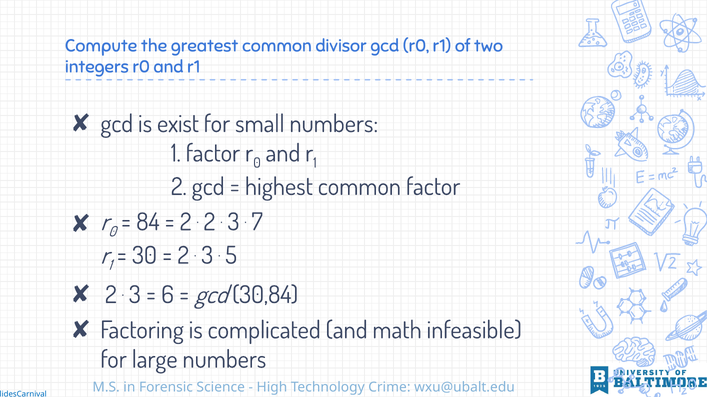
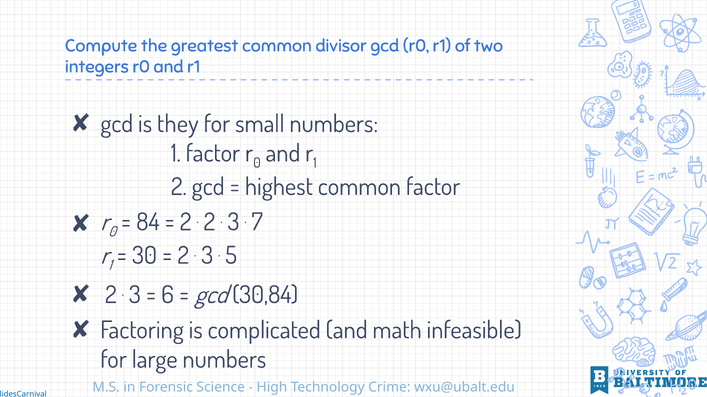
exist: exist -> they
